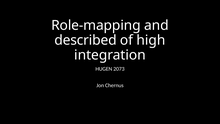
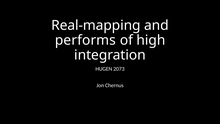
Role-mapping: Role-mapping -> Real-mapping
described: described -> performs
